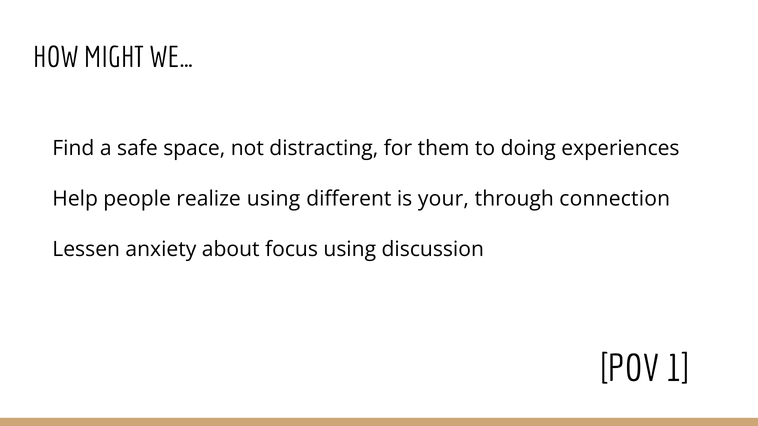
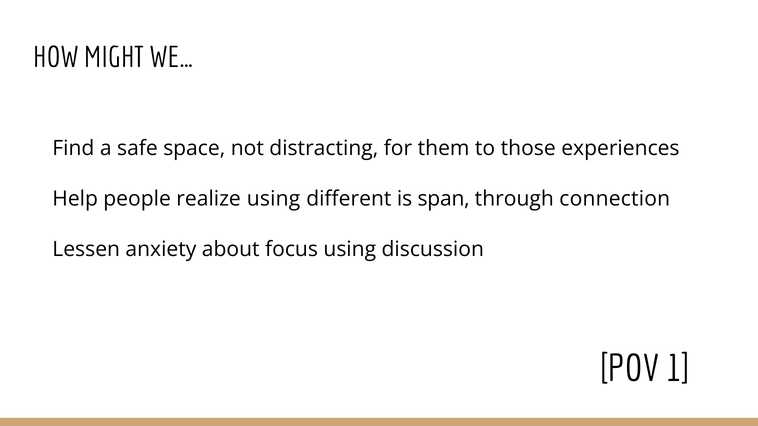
doing: doing -> those
your: your -> span
